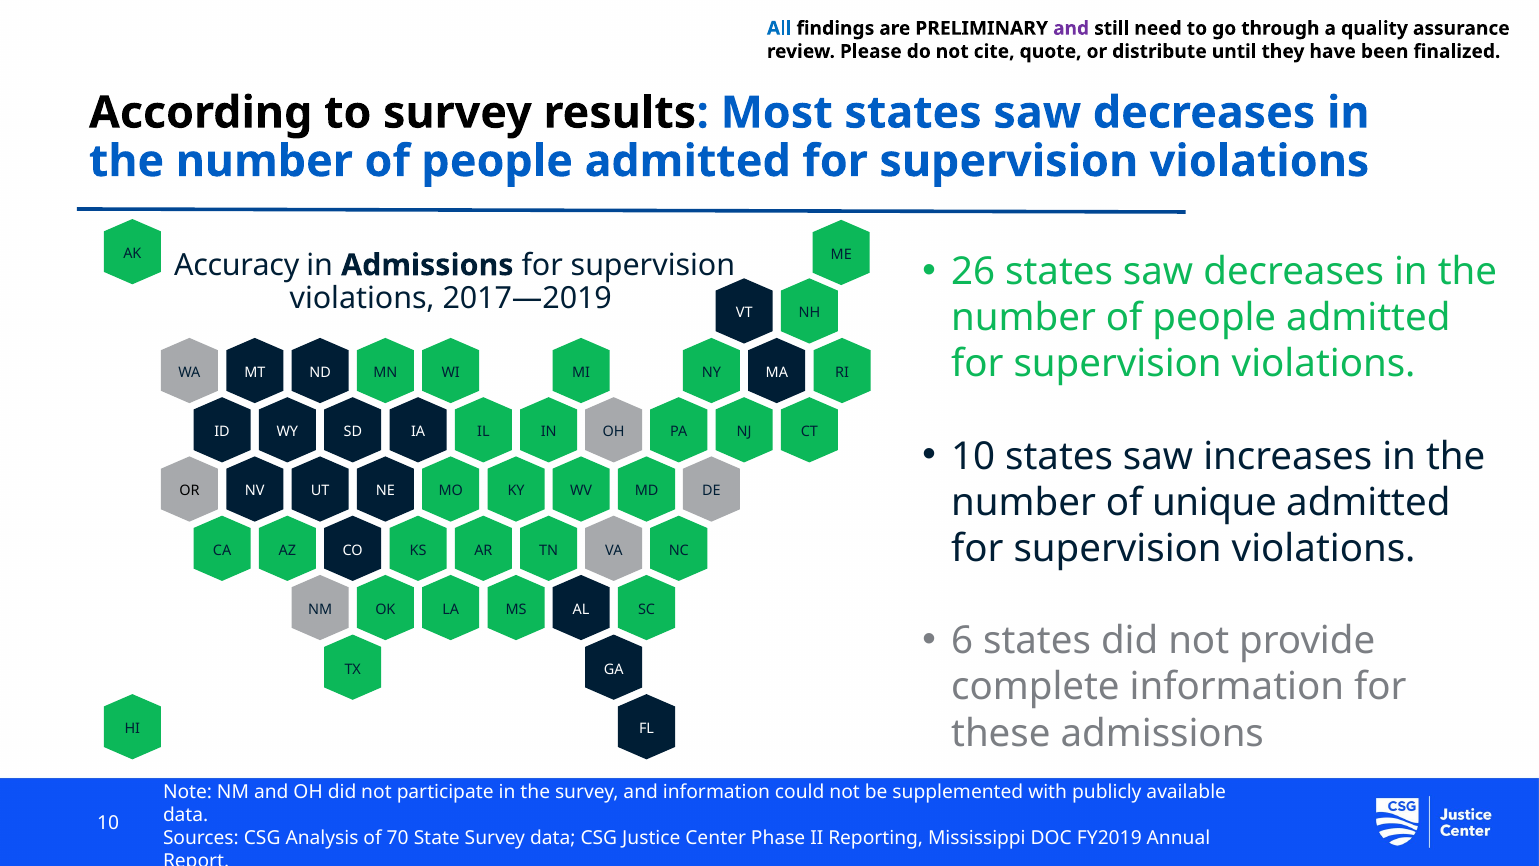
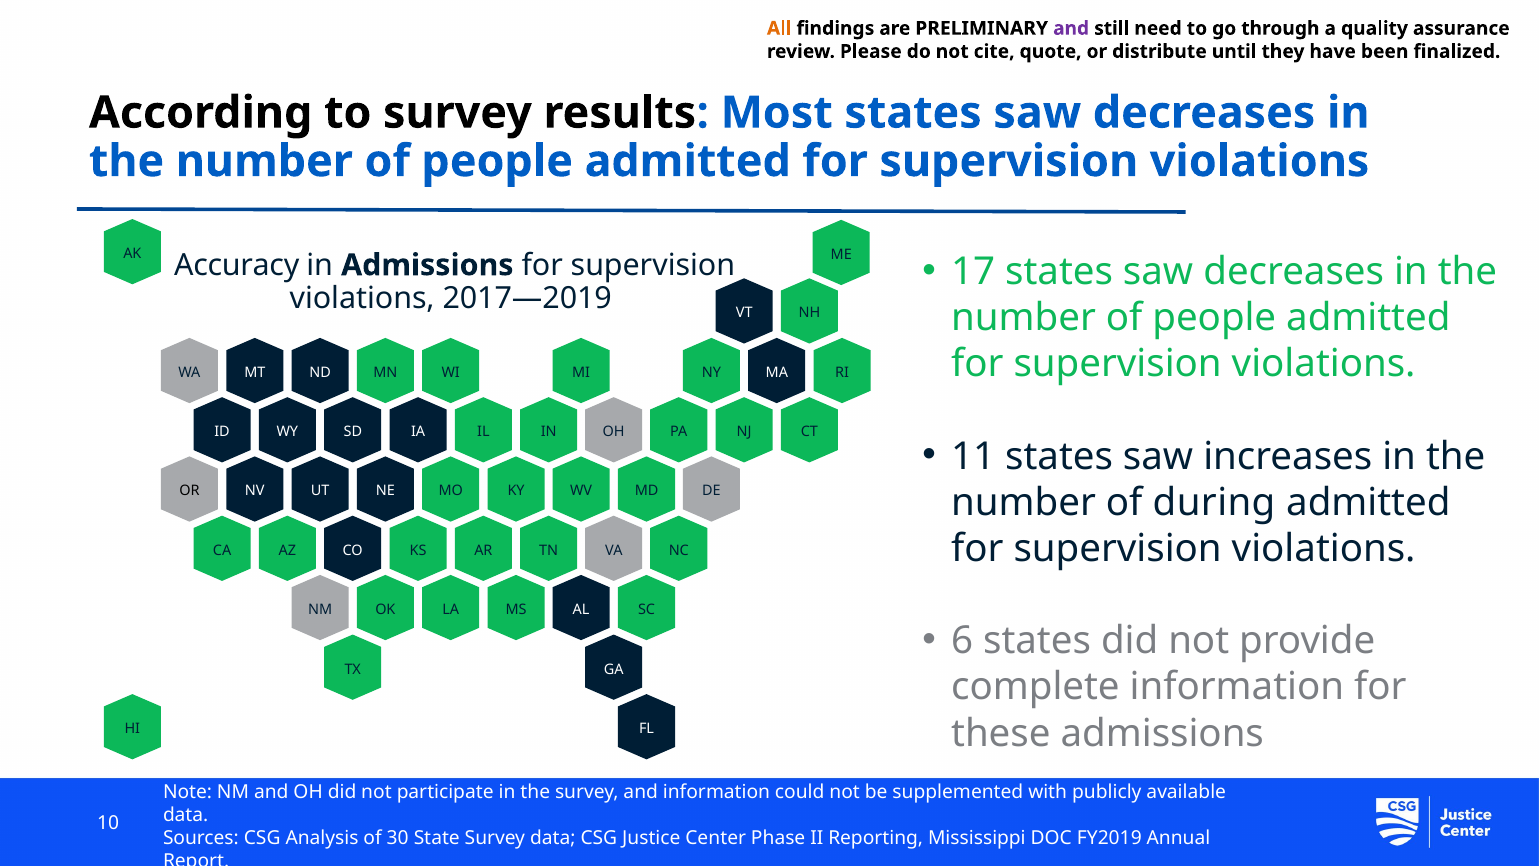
All colour: blue -> orange
26: 26 -> 17
10 at (973, 456): 10 -> 11
unique: unique -> during
70: 70 -> 30
